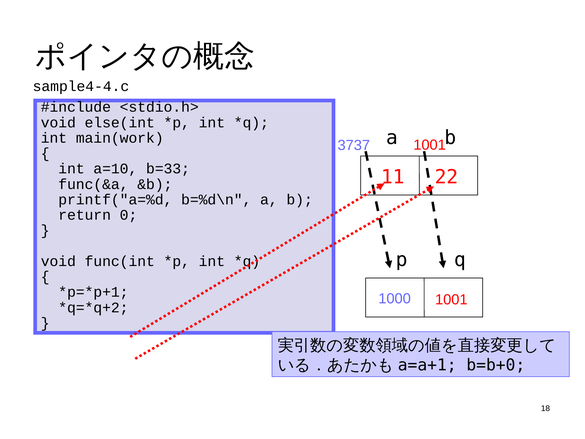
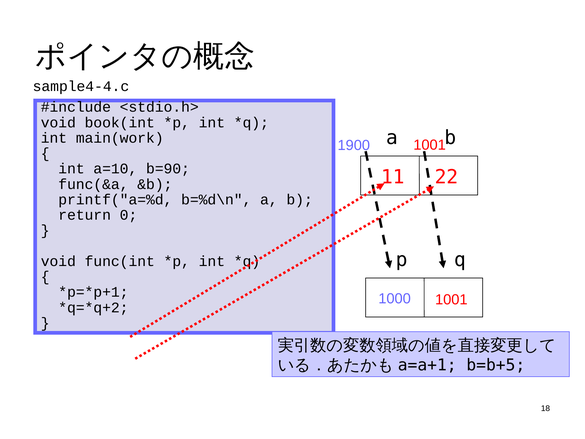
else(int: else(int -> book(int
3737: 3737 -> 1900
b=33: b=33 -> b=90
b=b+0: b=b+0 -> b=b+5
